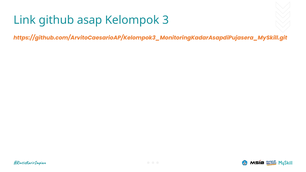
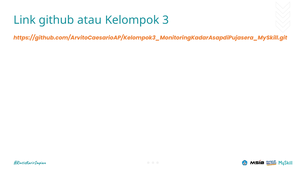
asap: asap -> atau
